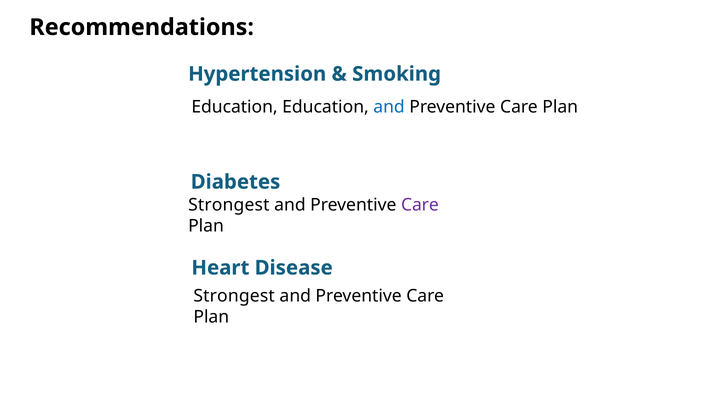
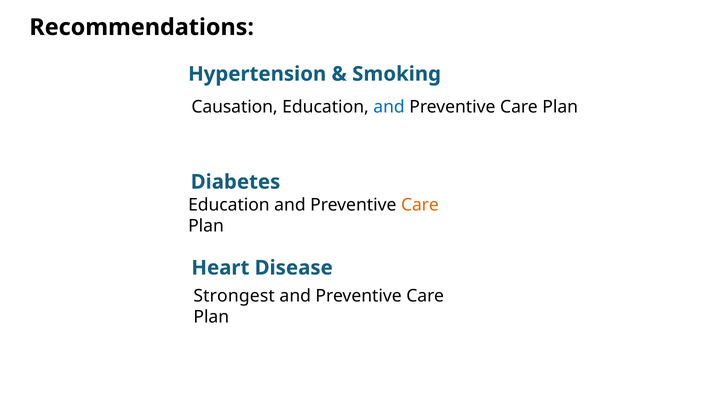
Education at (235, 107): Education -> Causation
25 Strongest: Strongest -> Education
Care at (420, 205) colour: purple -> orange
